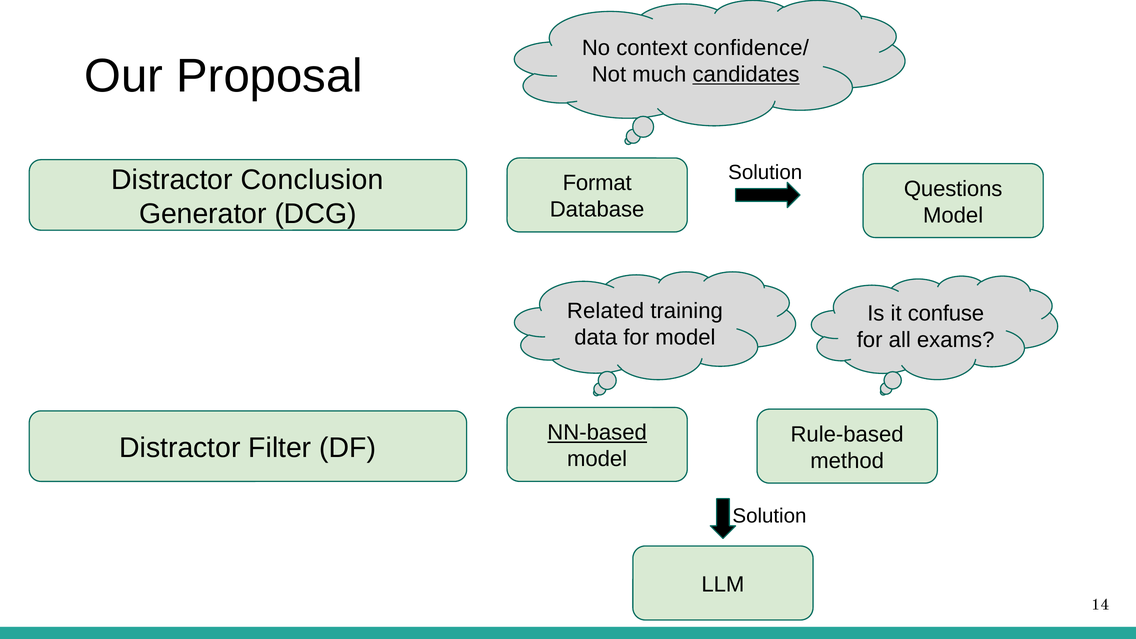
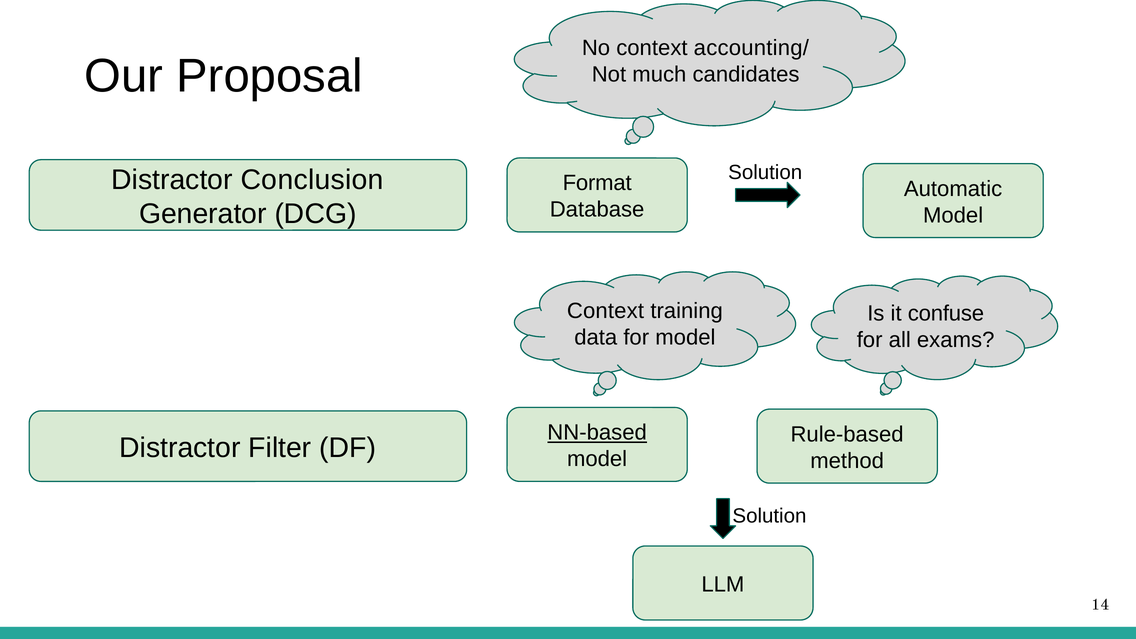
confidence/: confidence/ -> accounting/
candidates underline: present -> none
Questions: Questions -> Automatic
Related at (605, 311): Related -> Context
